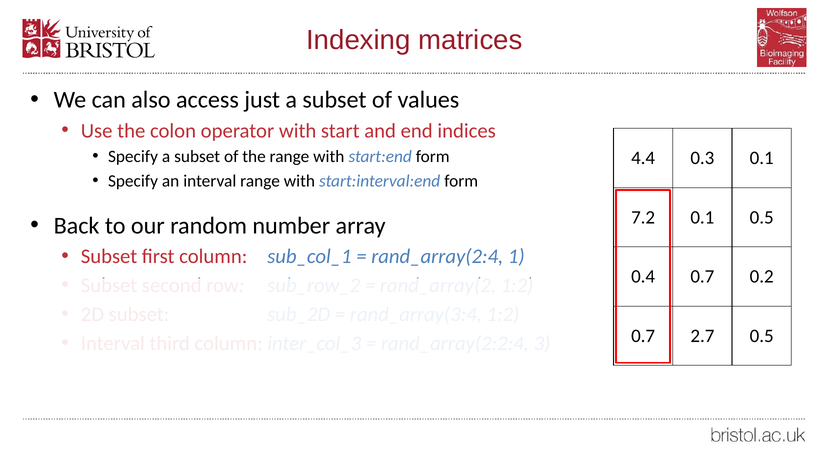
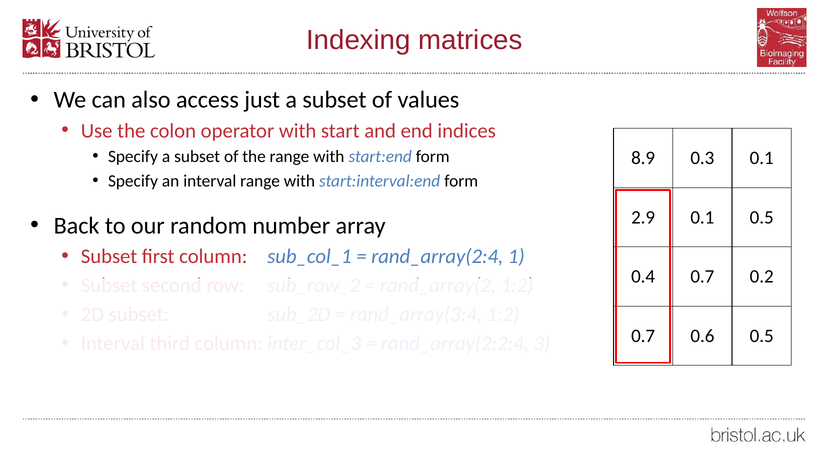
4.4: 4.4 -> 8.9
7.2: 7.2 -> 2.9
2.7: 2.7 -> 0.6
